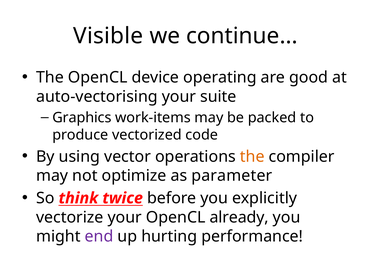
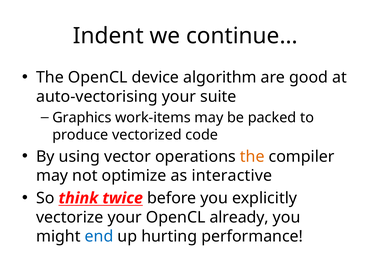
Visible: Visible -> Indent
operating: operating -> algorithm
parameter: parameter -> interactive
end colour: purple -> blue
